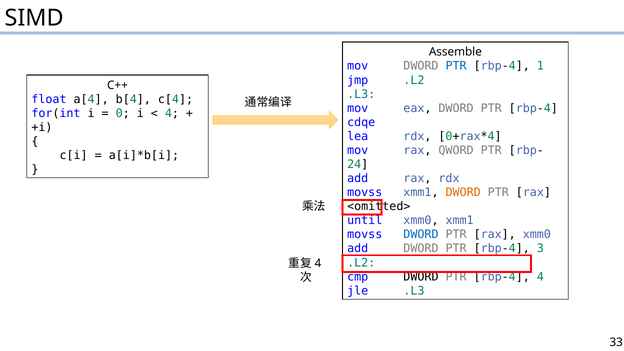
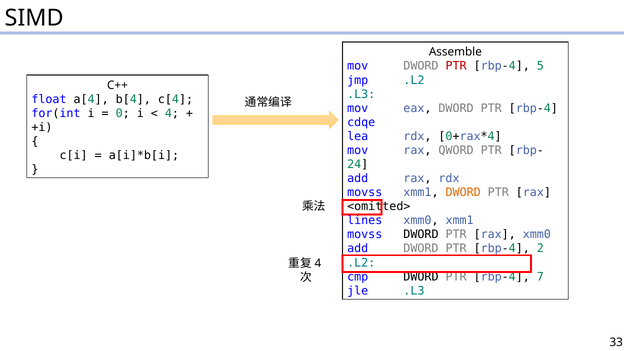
PTR at (456, 66) colour: blue -> red
1: 1 -> 5
until: until -> lines
DWORD at (421, 235) colour: blue -> black
3: 3 -> 2
rbp-4 4: 4 -> 7
